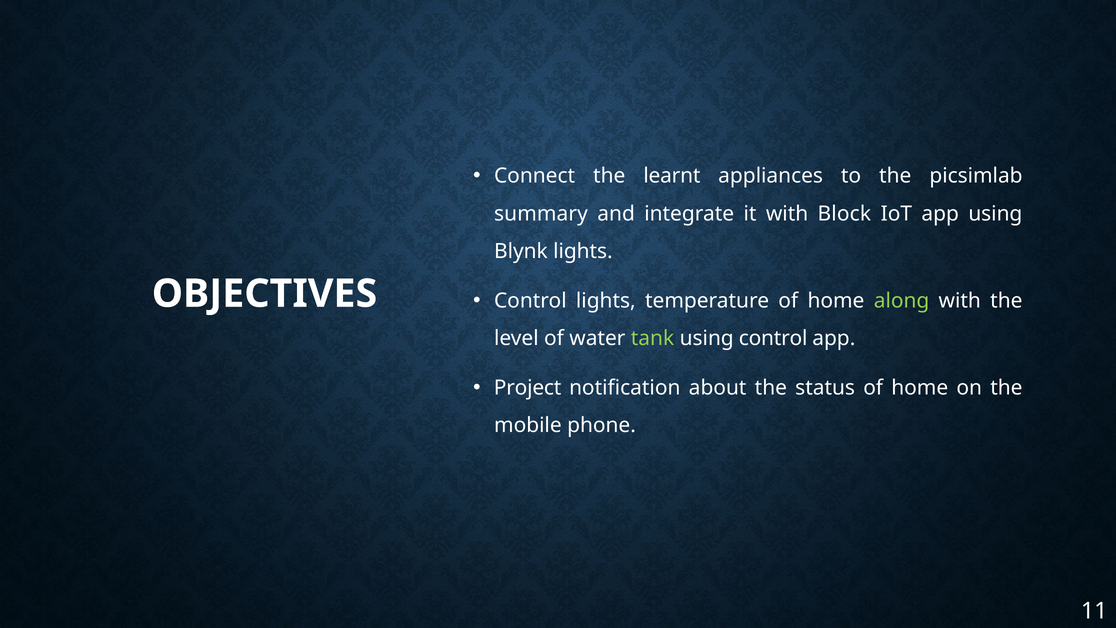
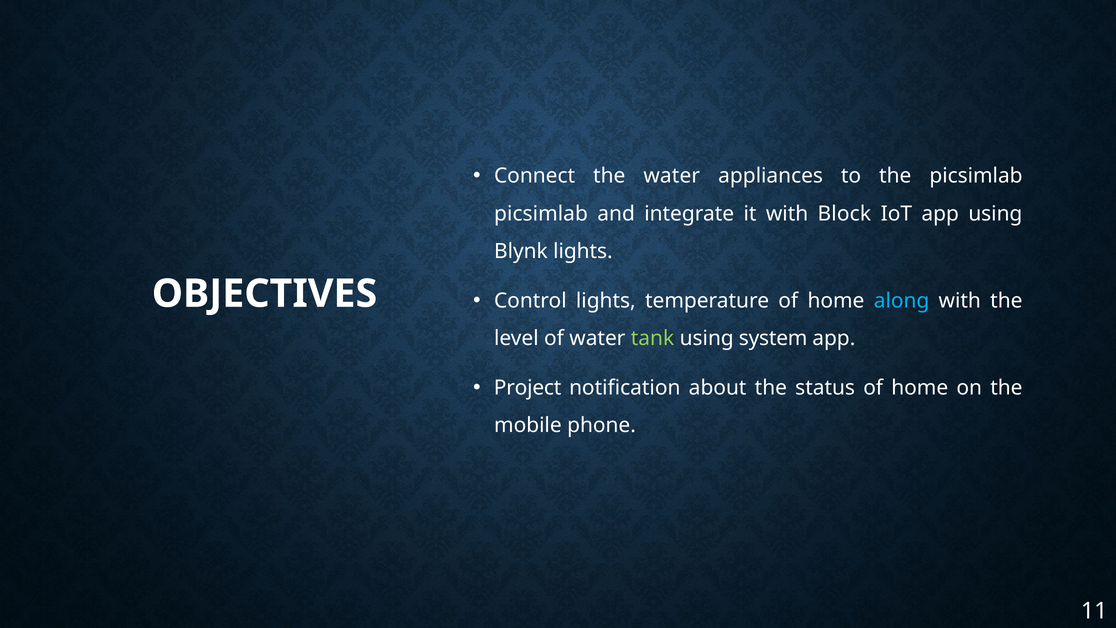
the learnt: learnt -> water
summary at (541, 214): summary -> picsimlab
along colour: light green -> light blue
using control: control -> system
